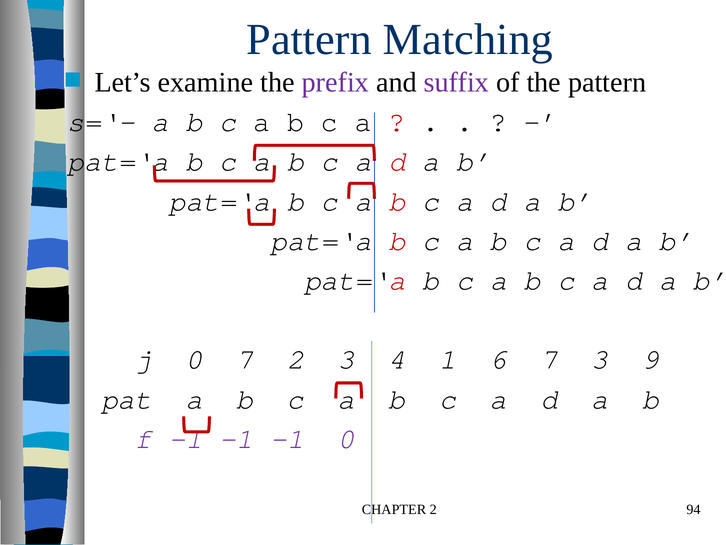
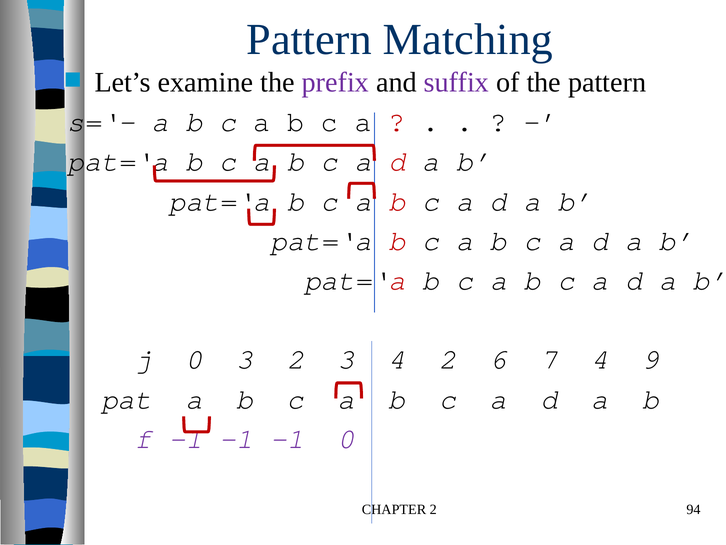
0 7: 7 -> 3
4 1: 1 -> 2
7 3: 3 -> 4
